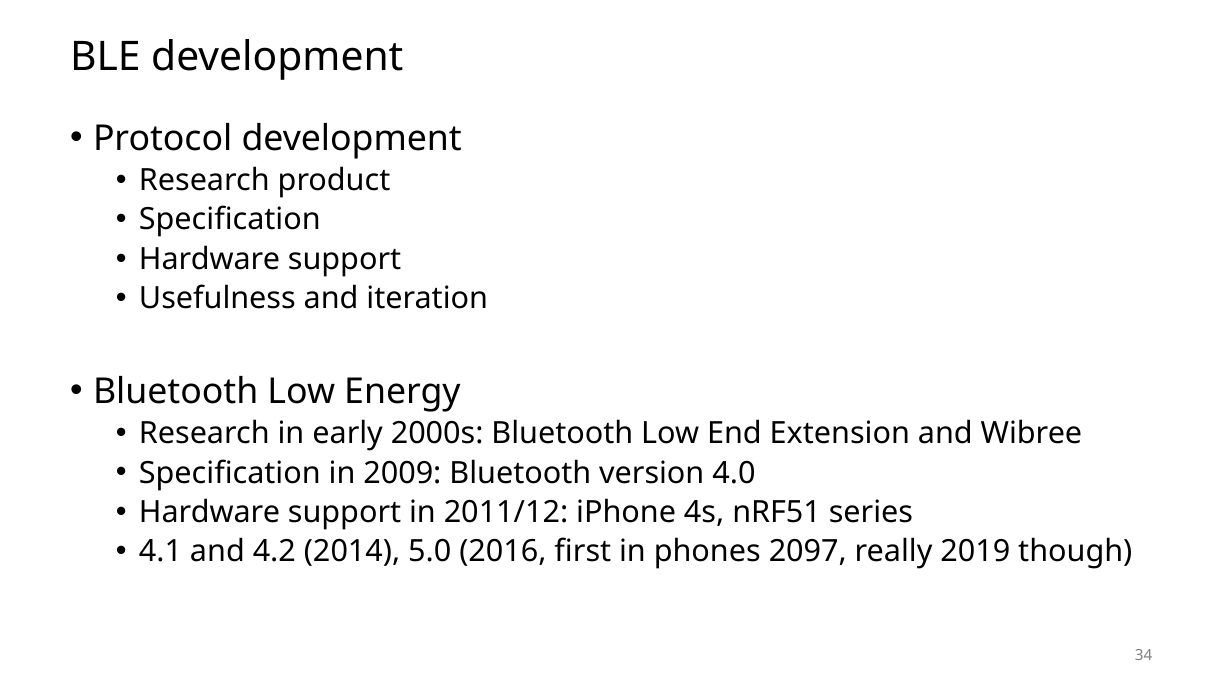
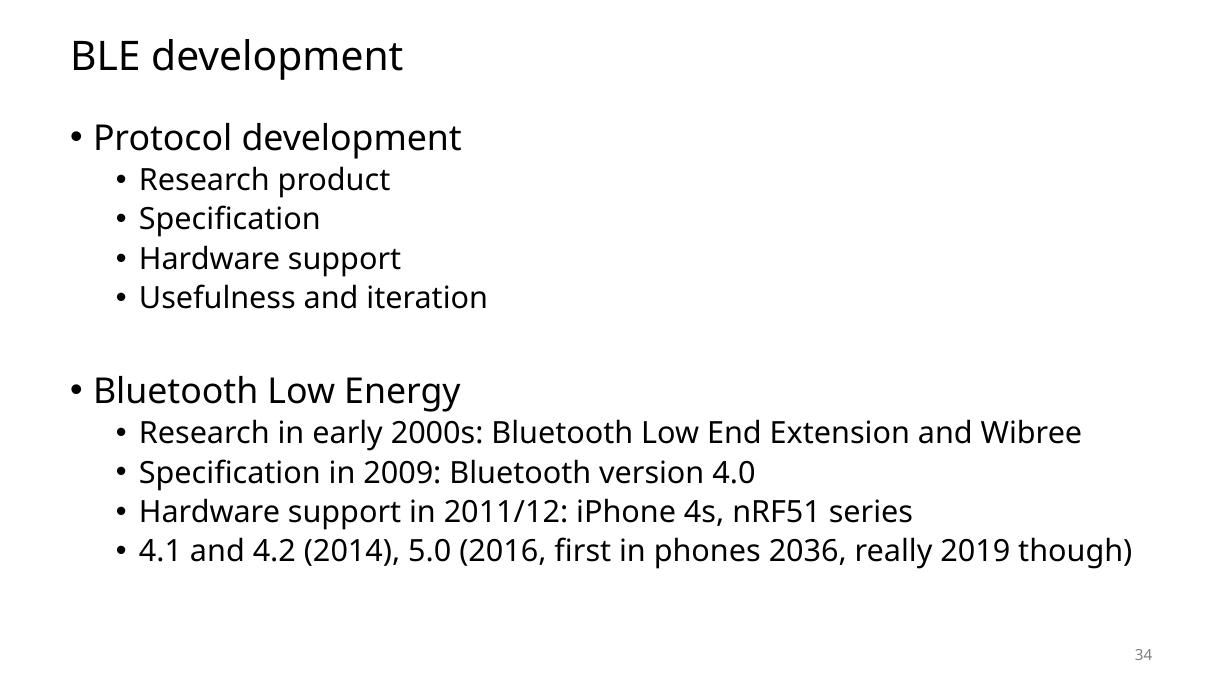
2097: 2097 -> 2036
